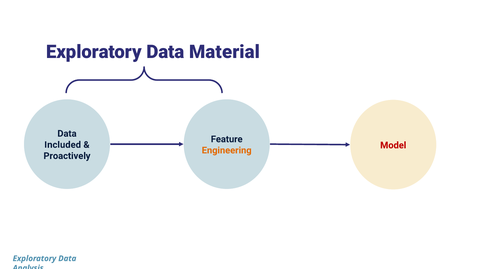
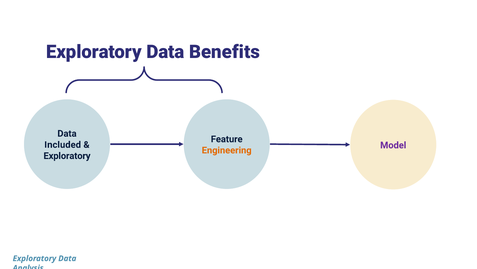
Material: Material -> Benefits
Model colour: red -> purple
Proactively at (67, 156): Proactively -> Exploratory
